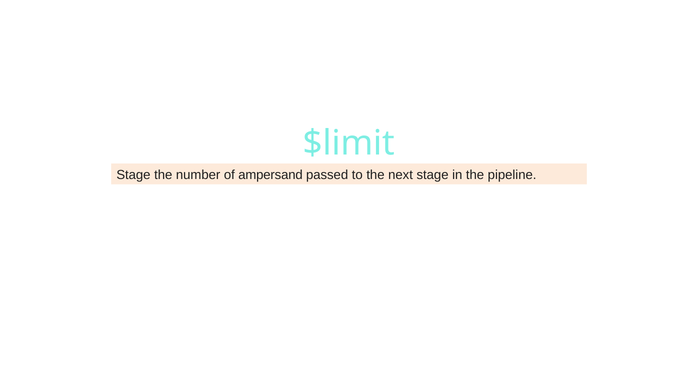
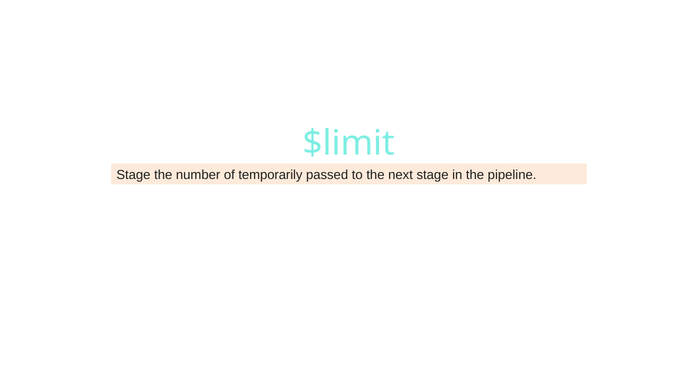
ampersand: ampersand -> temporarily
